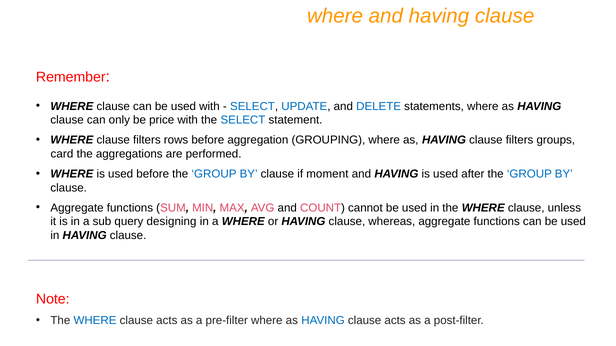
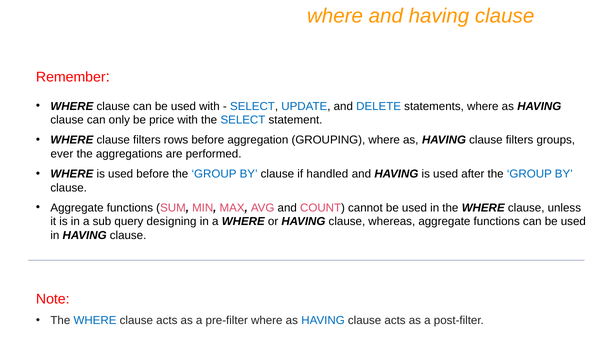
card: card -> ever
moment: moment -> handled
